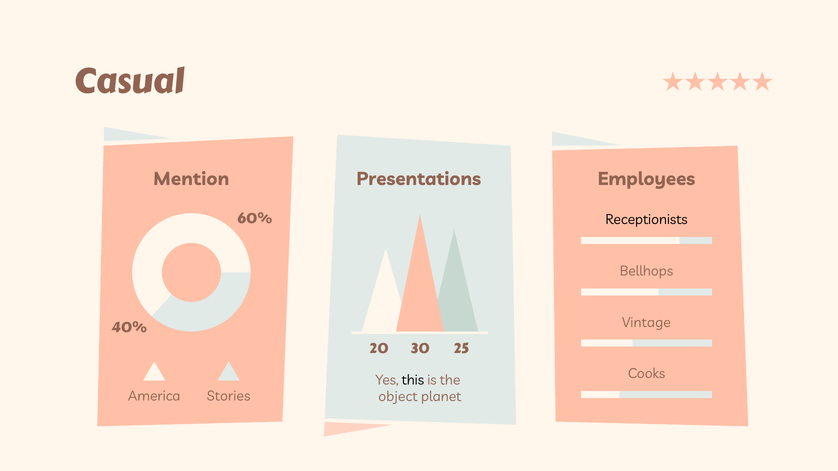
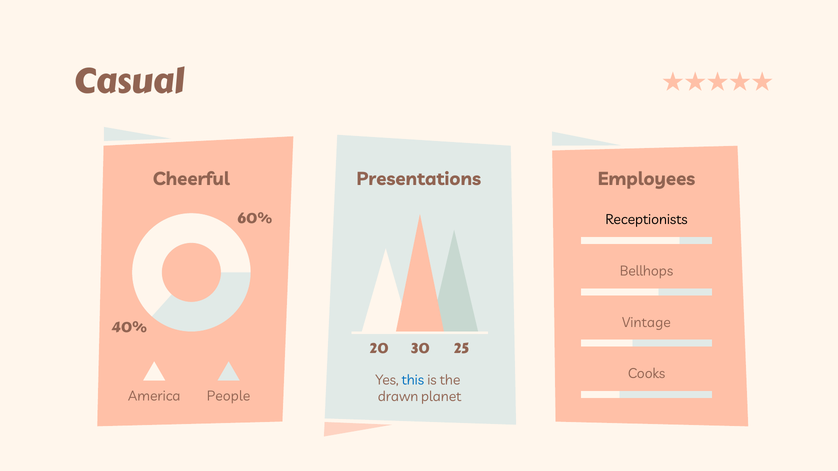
Mention: Mention -> Cheerful
this colour: black -> blue
Stories: Stories -> People
object: object -> drawn
